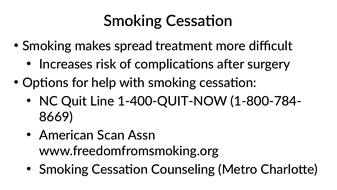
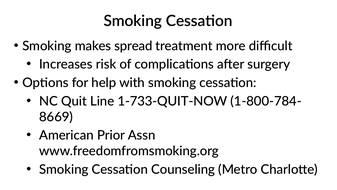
1-400-QUIT-NOW: 1-400-QUIT-NOW -> 1-733-QUIT-NOW
Scan: Scan -> Prior
